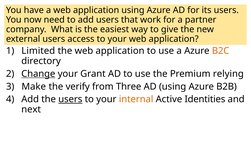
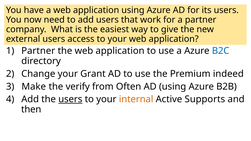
Limited at (38, 51): Limited -> Partner
B2C colour: orange -> blue
Change underline: present -> none
relying: relying -> indeed
Three: Three -> Often
Identities: Identities -> Supports
next: next -> then
